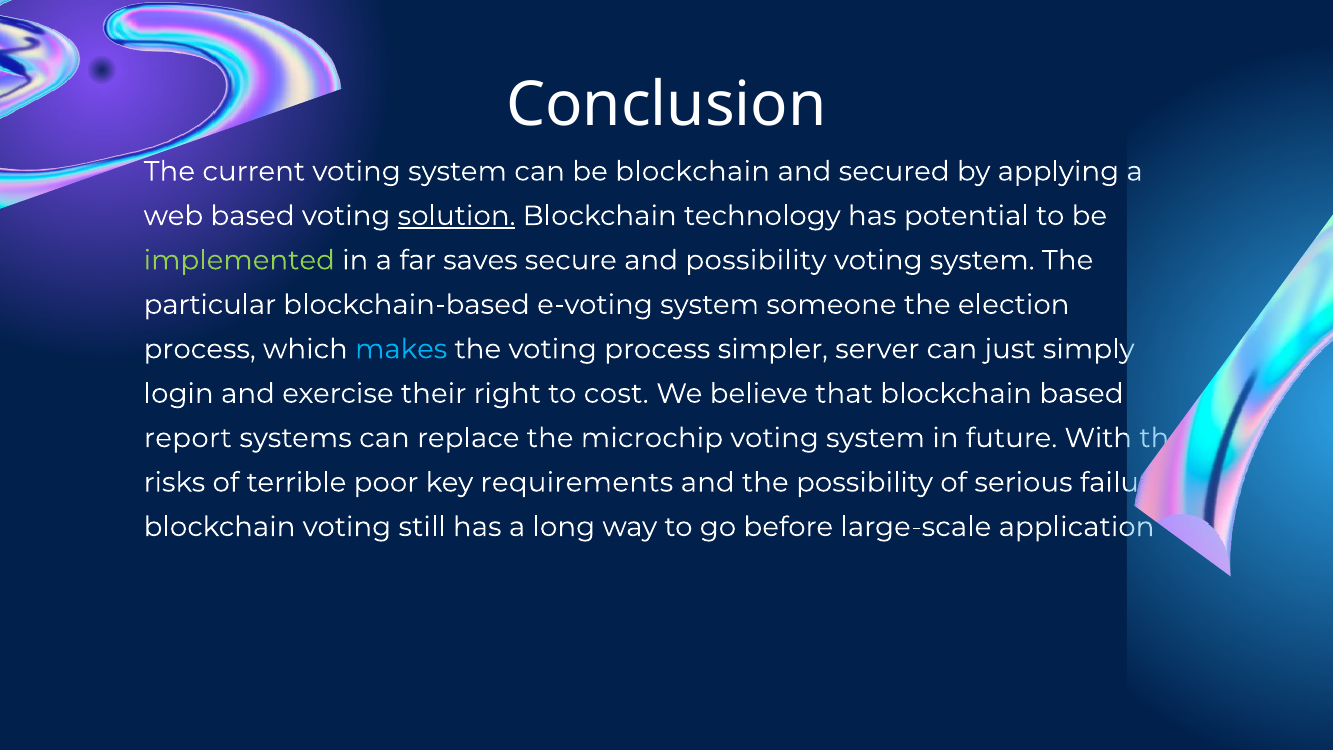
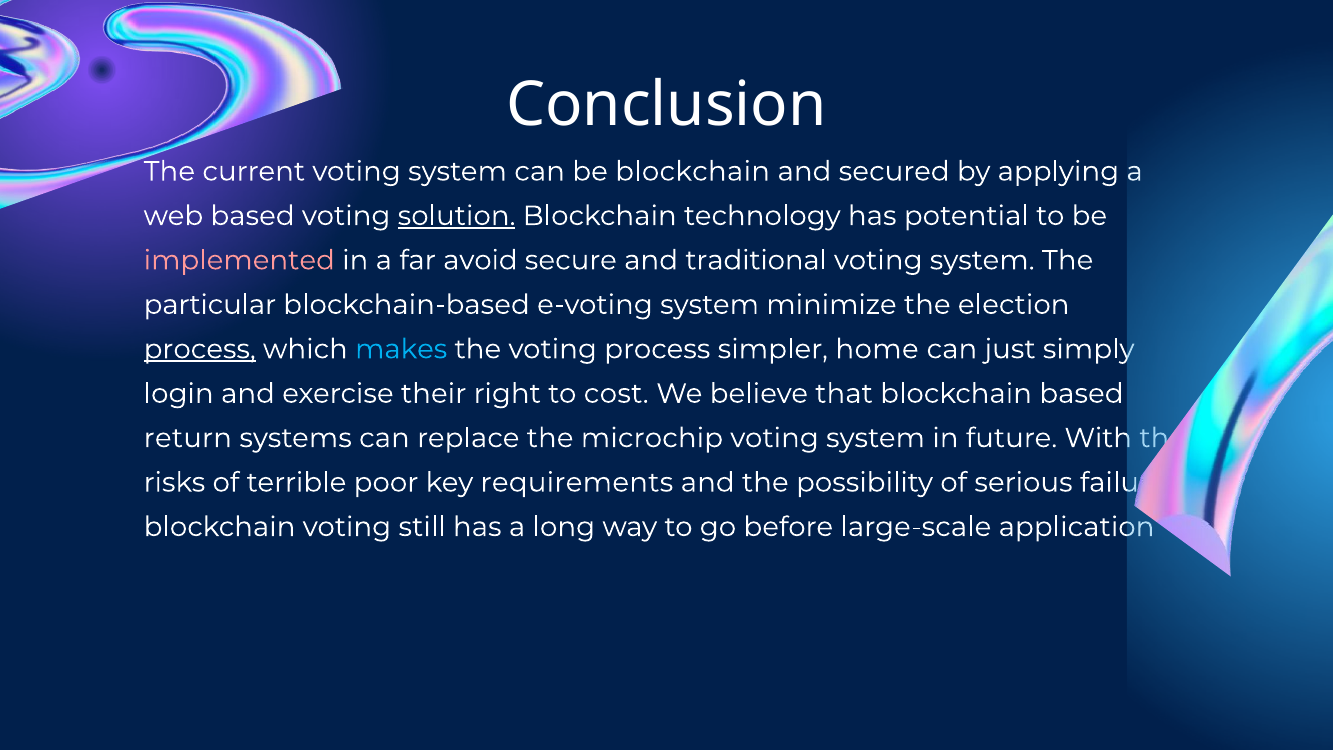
implemented colour: light green -> pink
saves: saves -> avoid
and possibility: possibility -> traditional
someone: someone -> minimize
process at (200, 349) underline: none -> present
server: server -> home
report: report -> return
